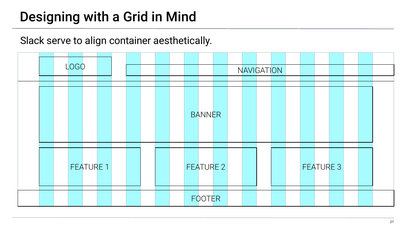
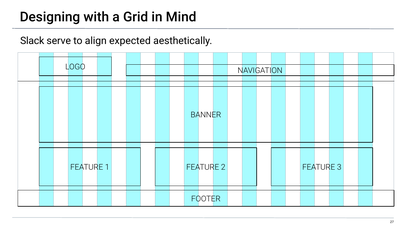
container: container -> expected
